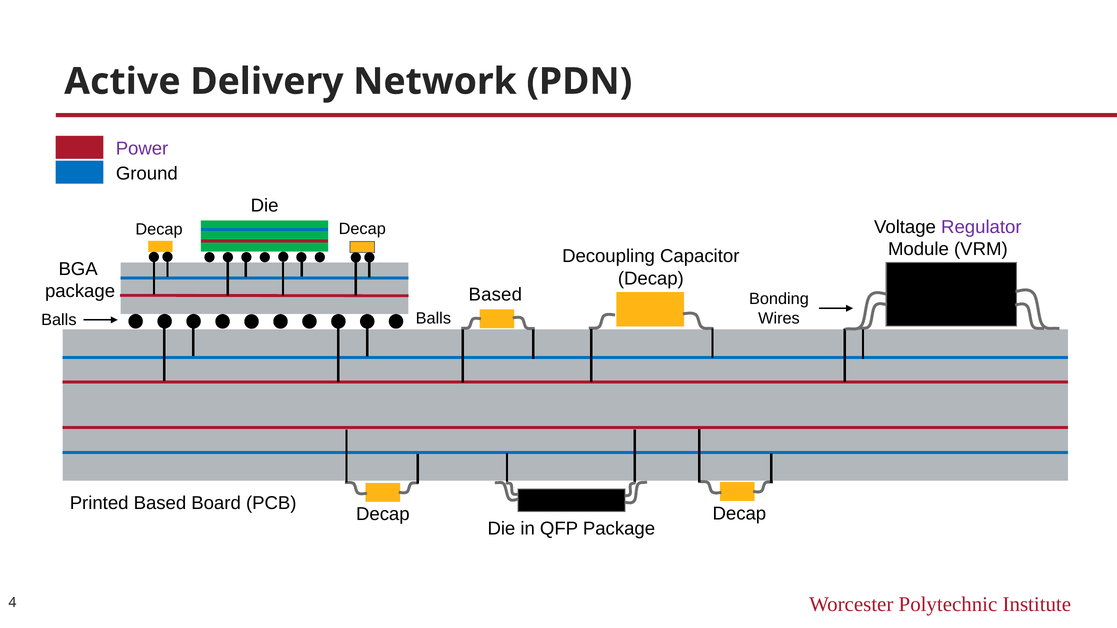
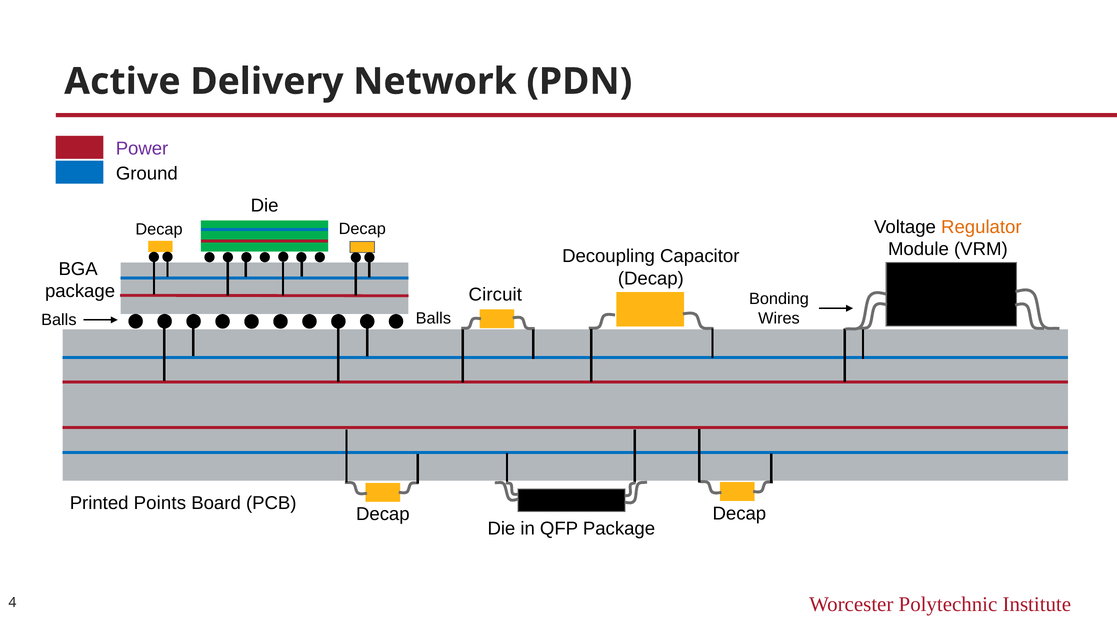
Regulator colour: purple -> orange
Based at (495, 295): Based -> Circuit
Printed Based: Based -> Points
